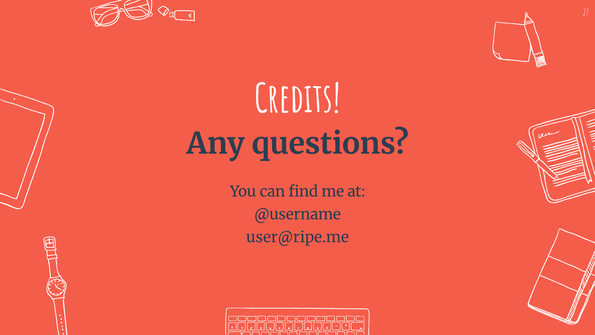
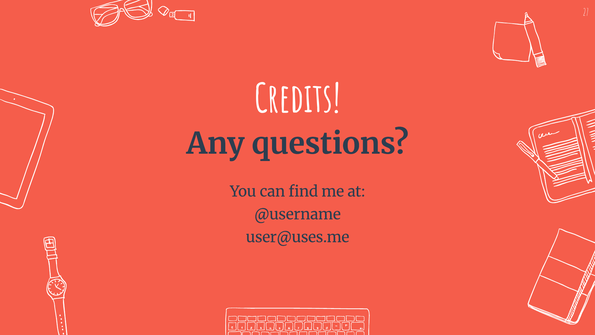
user@ripe.me: user@ripe.me -> user@uses.me
